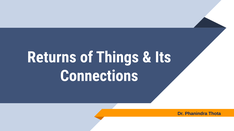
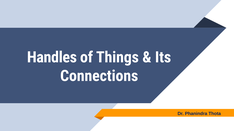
Returns: Returns -> Handles
